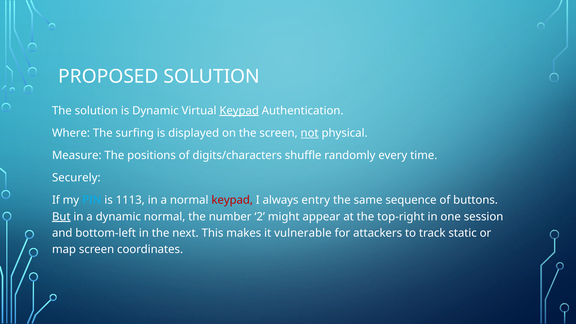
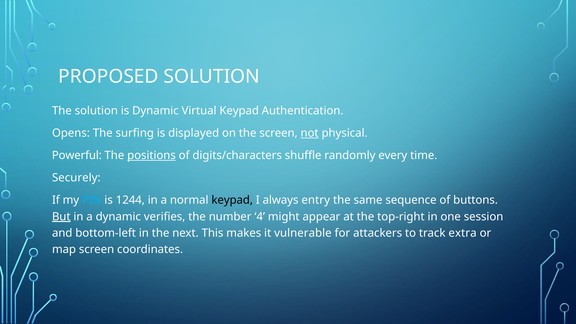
Keypad at (239, 111) underline: present -> none
Where: Where -> Opens
Measure: Measure -> Powerful
positions underline: none -> present
1113: 1113 -> 1244
keypad at (232, 200) colour: red -> black
dynamic normal: normal -> verifies
2: 2 -> 4
static: static -> extra
